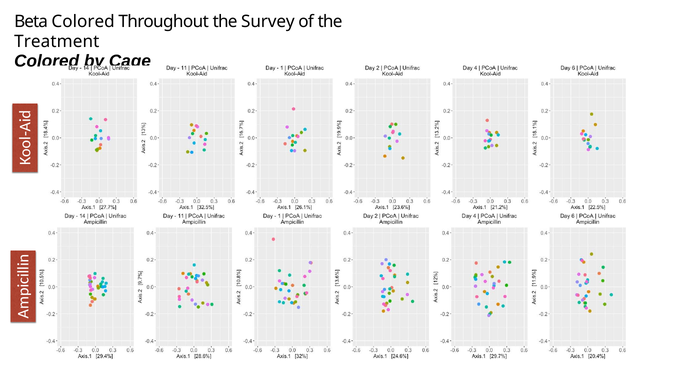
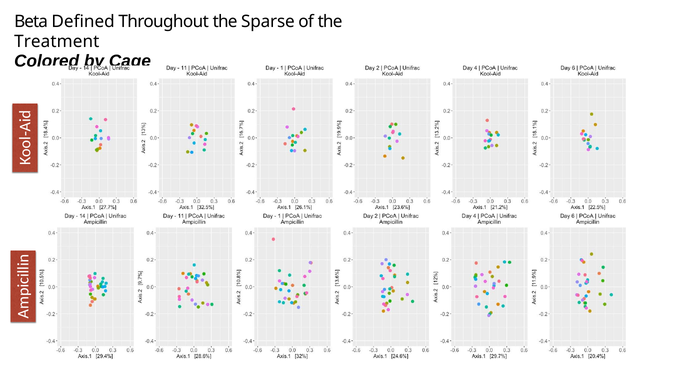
Beta Colored: Colored -> Defined
Survey: Survey -> Sparse
